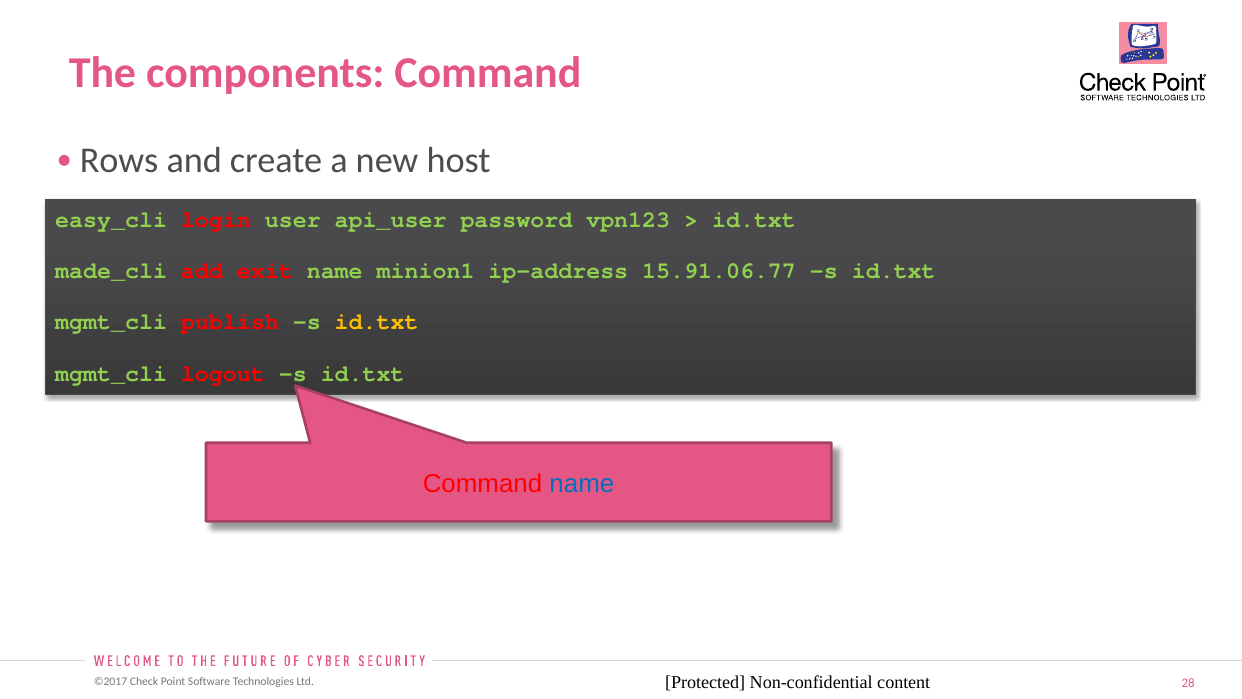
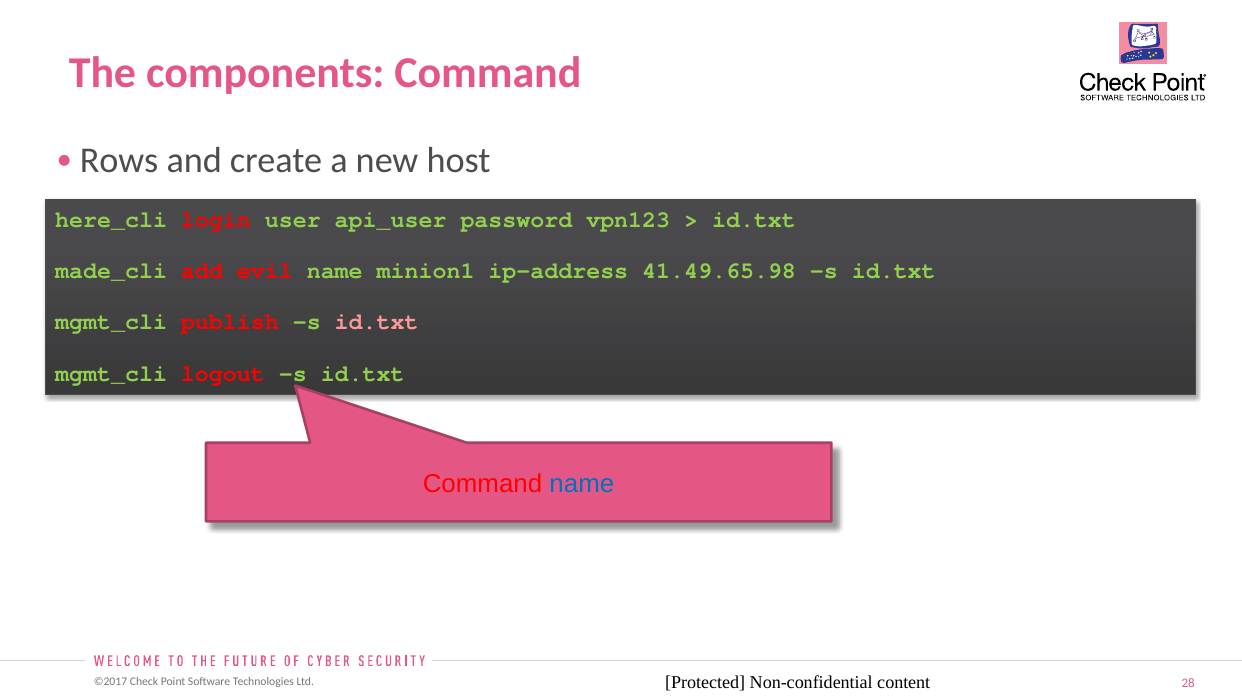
easy_cli: easy_cli -> here_cli
exit: exit -> evil
15.91.06.77: 15.91.06.77 -> 41.49.65.98
id.txt at (377, 322) colour: yellow -> pink
